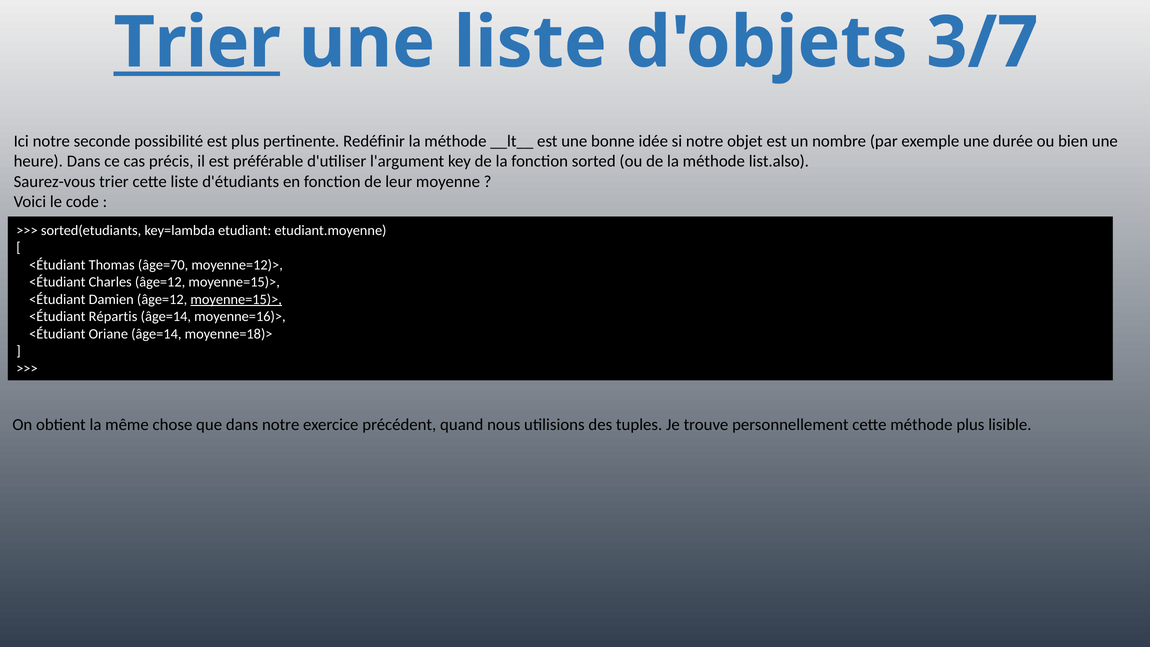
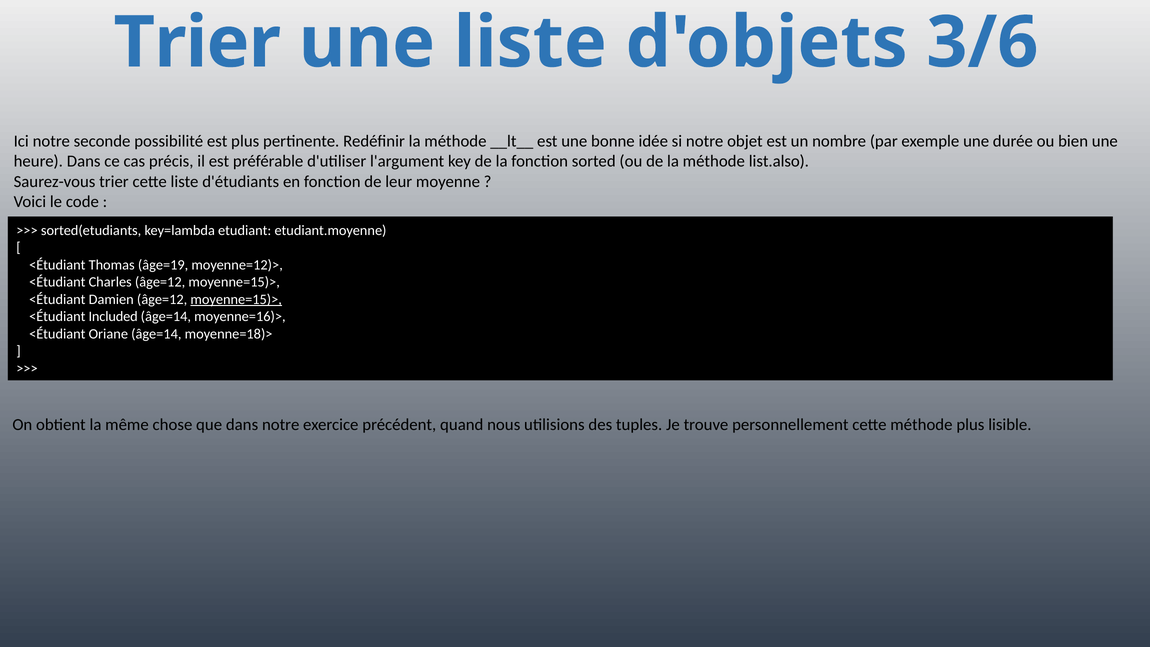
Trier at (197, 43) underline: present -> none
3/7: 3/7 -> 3/6
âge=70: âge=70 -> âge=19
Répartis: Répartis -> Included
